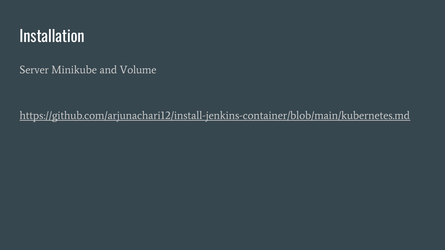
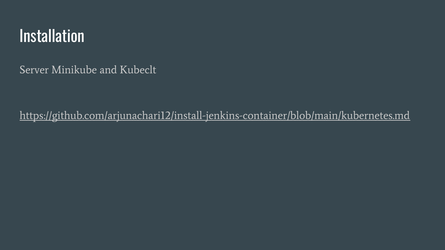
Volume: Volume -> Kubeclt
